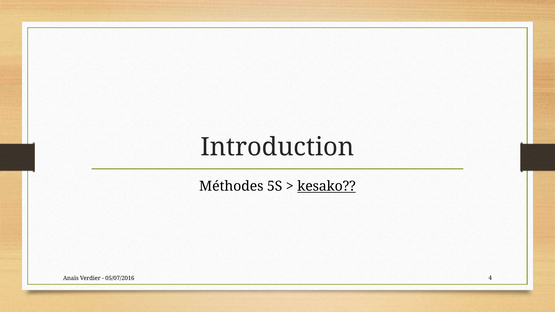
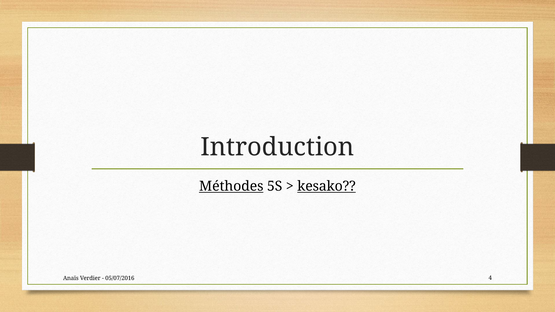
Méthodes underline: none -> present
